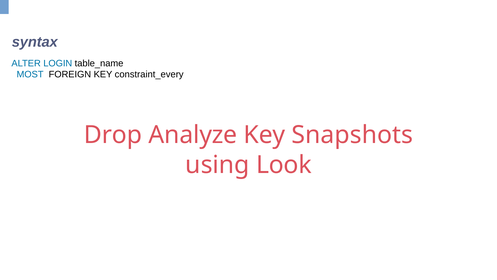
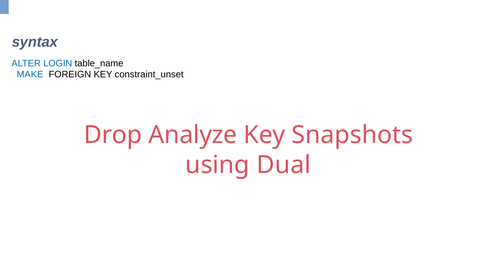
MOST: MOST -> MAKE
constraint_every: constraint_every -> constraint_unset
Look: Look -> Dual
